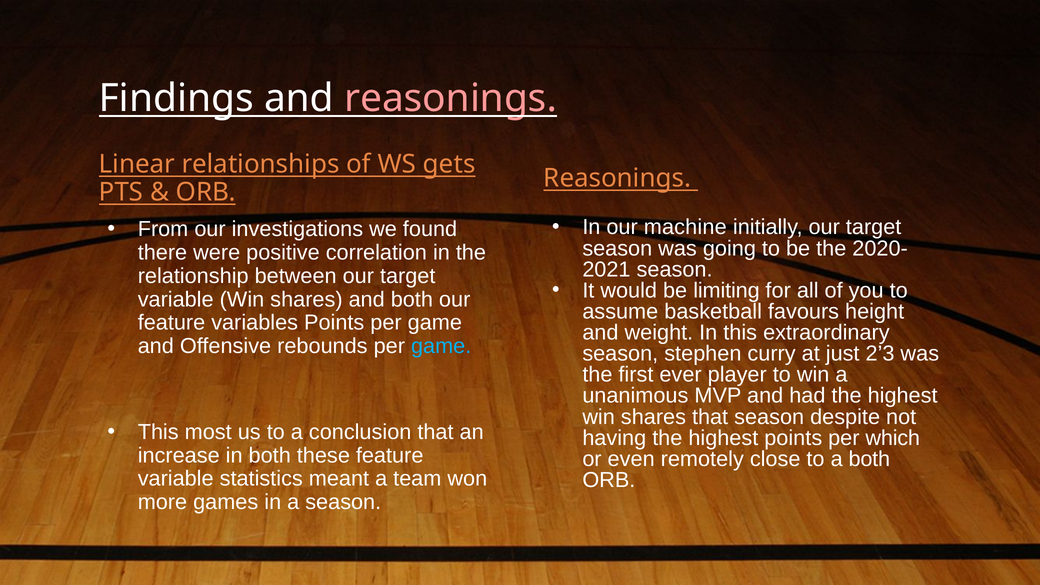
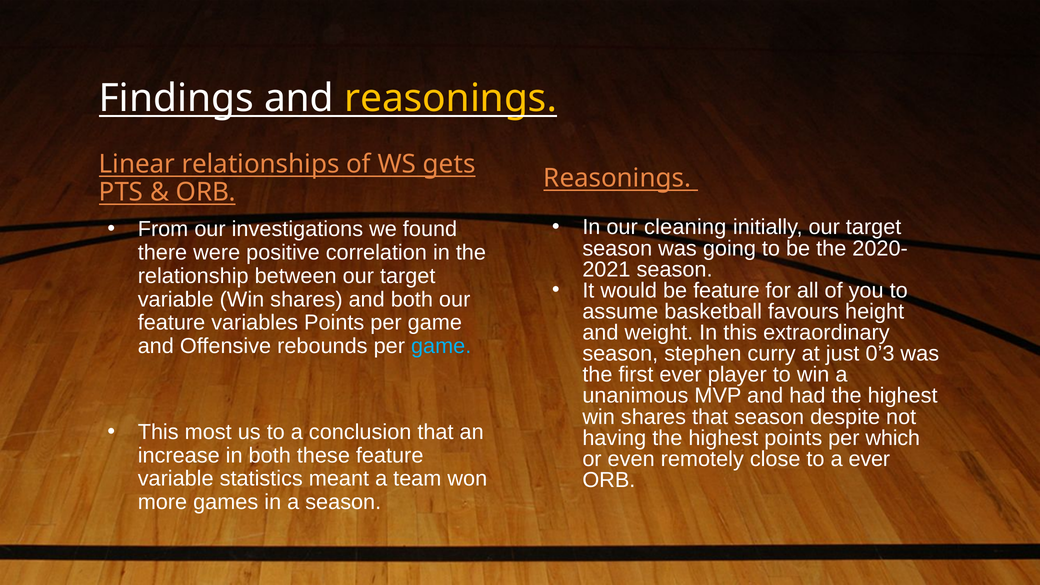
reasonings at (451, 98) colour: pink -> yellow
machine: machine -> cleaning
be limiting: limiting -> feature
2’3: 2’3 -> 0’3
a both: both -> ever
